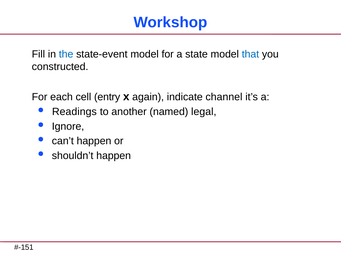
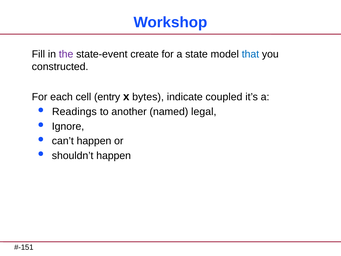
the colour: blue -> purple
state-event model: model -> create
again: again -> bytes
channel: channel -> coupled
